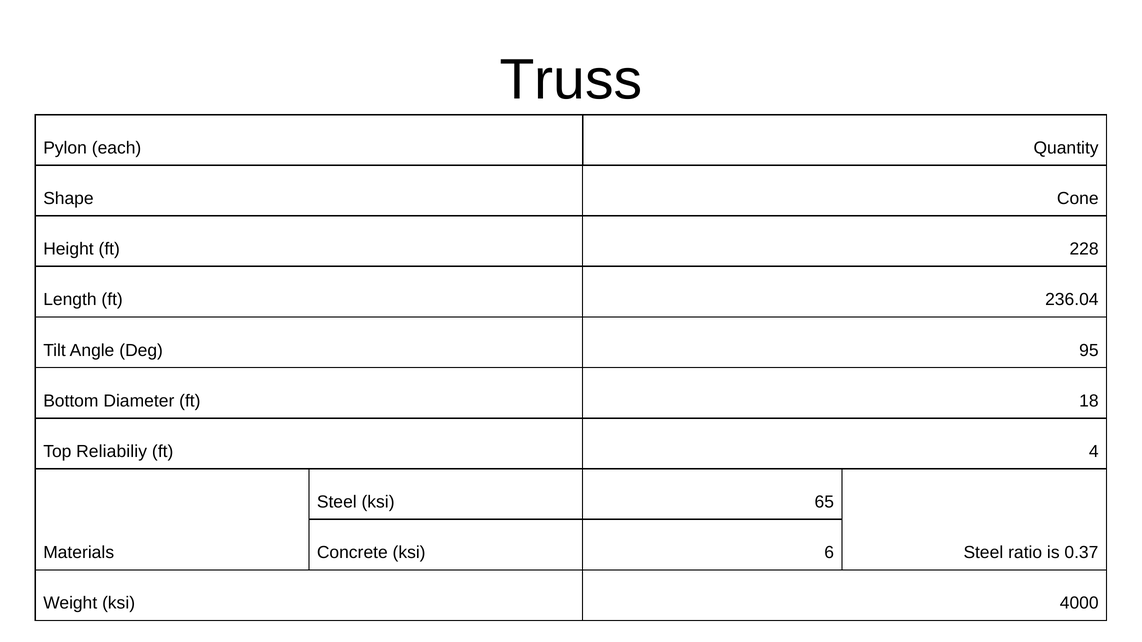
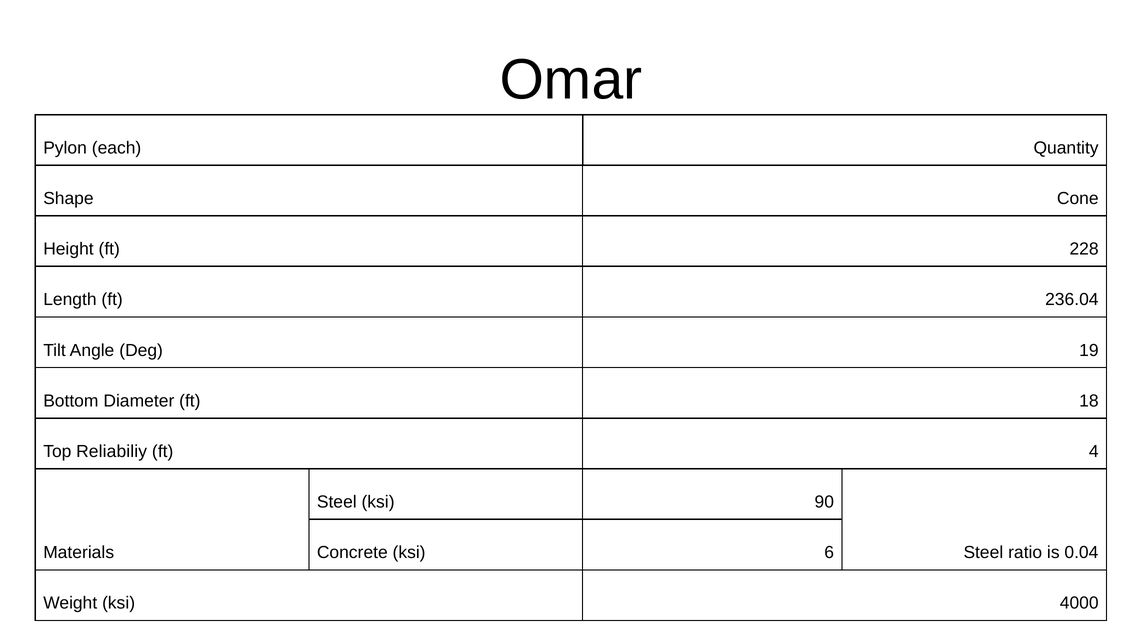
Truss: Truss -> Omar
95: 95 -> 19
65: 65 -> 90
0.37: 0.37 -> 0.04
